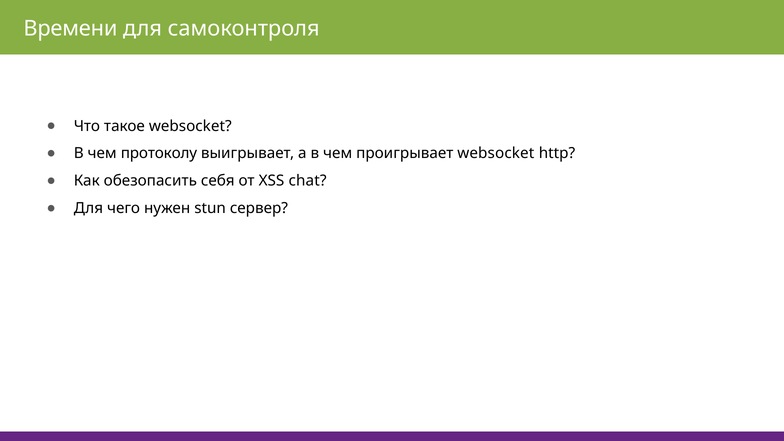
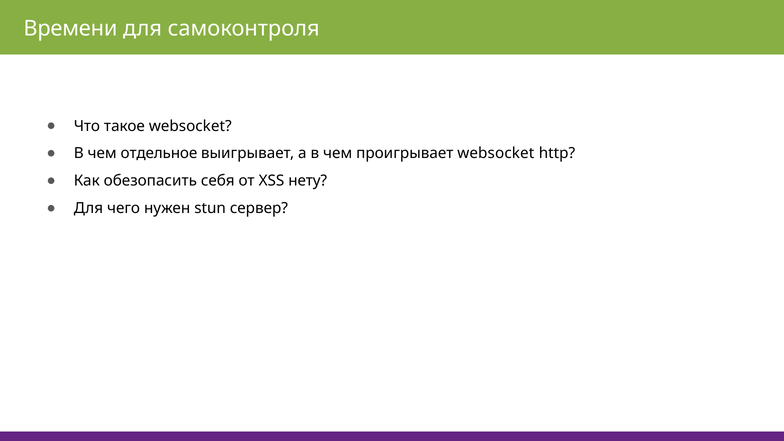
протоколу: протоколу -> отдельное
chat: chat -> нету
